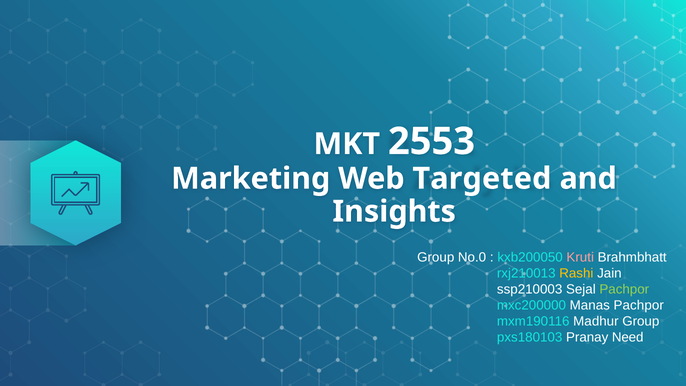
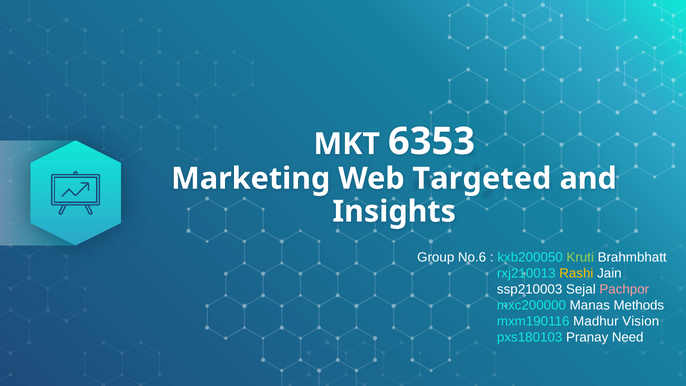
2553: 2553 -> 6353
No.0: No.0 -> No.6
Kruti colour: pink -> light green
Pachpor at (624, 289) colour: light green -> pink
Manas Pachpor: Pachpor -> Methods
Madhur Group: Group -> Vision
